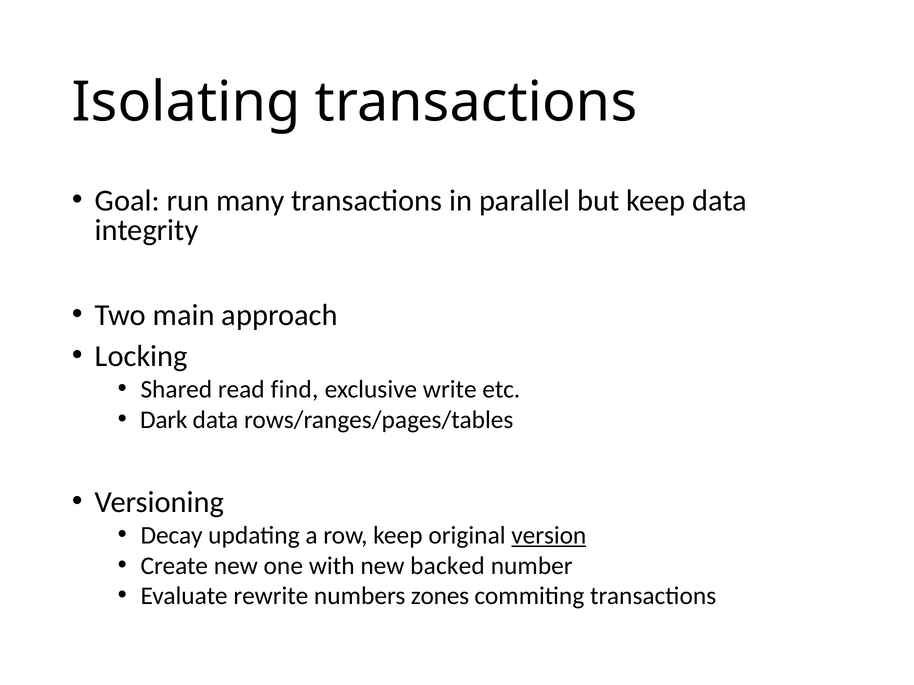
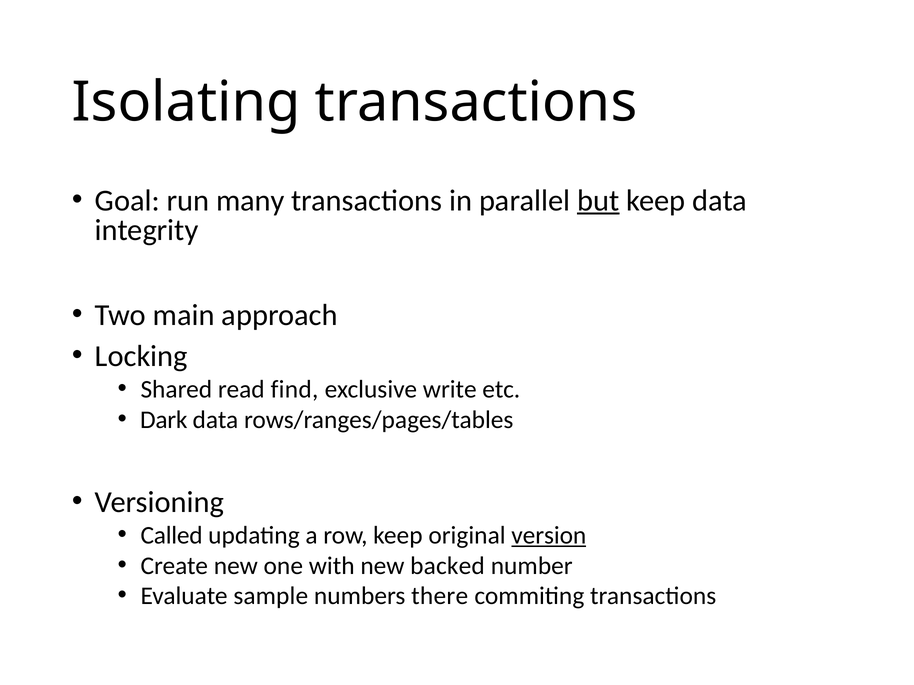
but underline: none -> present
Decay: Decay -> Called
rewrite: rewrite -> sample
zones: zones -> there
